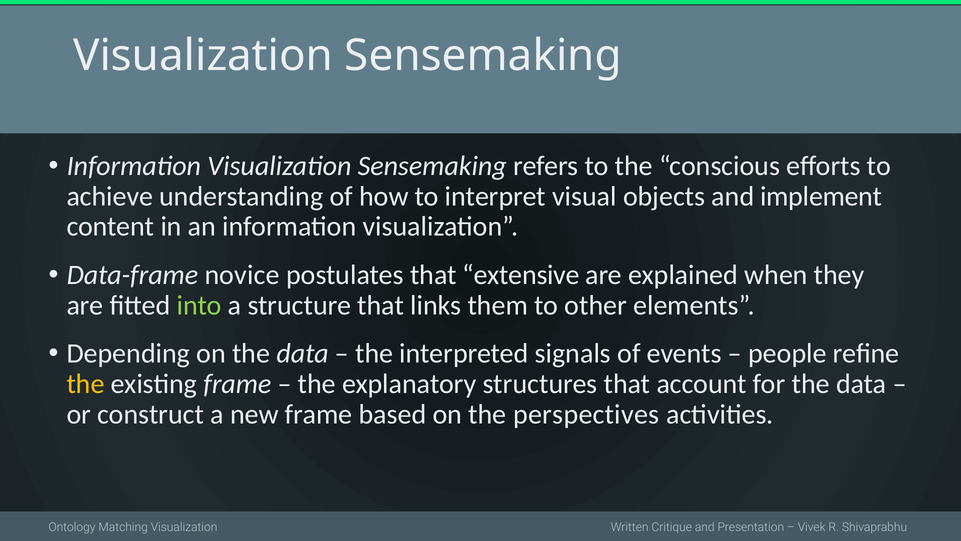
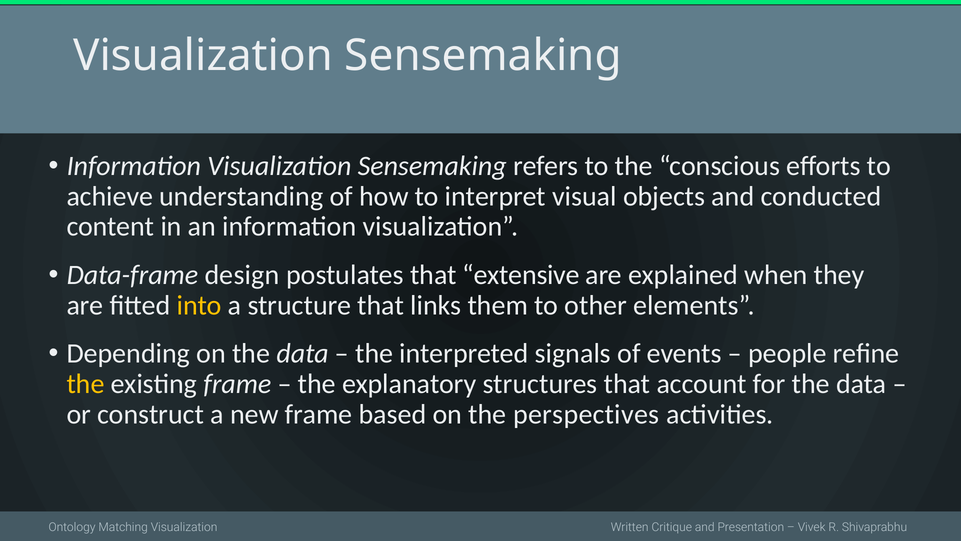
implement: implement -> conducted
novice: novice -> design
into colour: light green -> yellow
